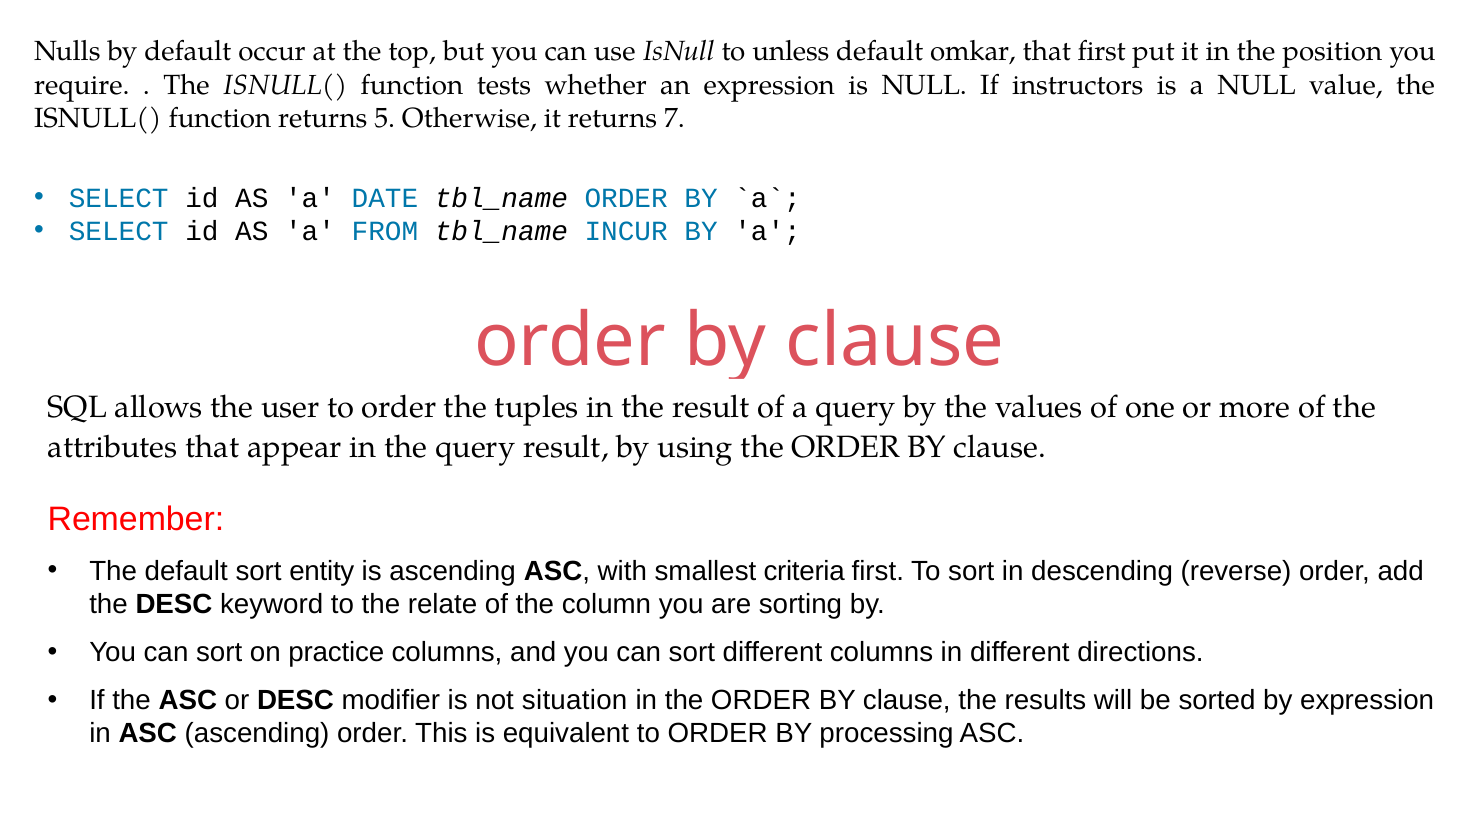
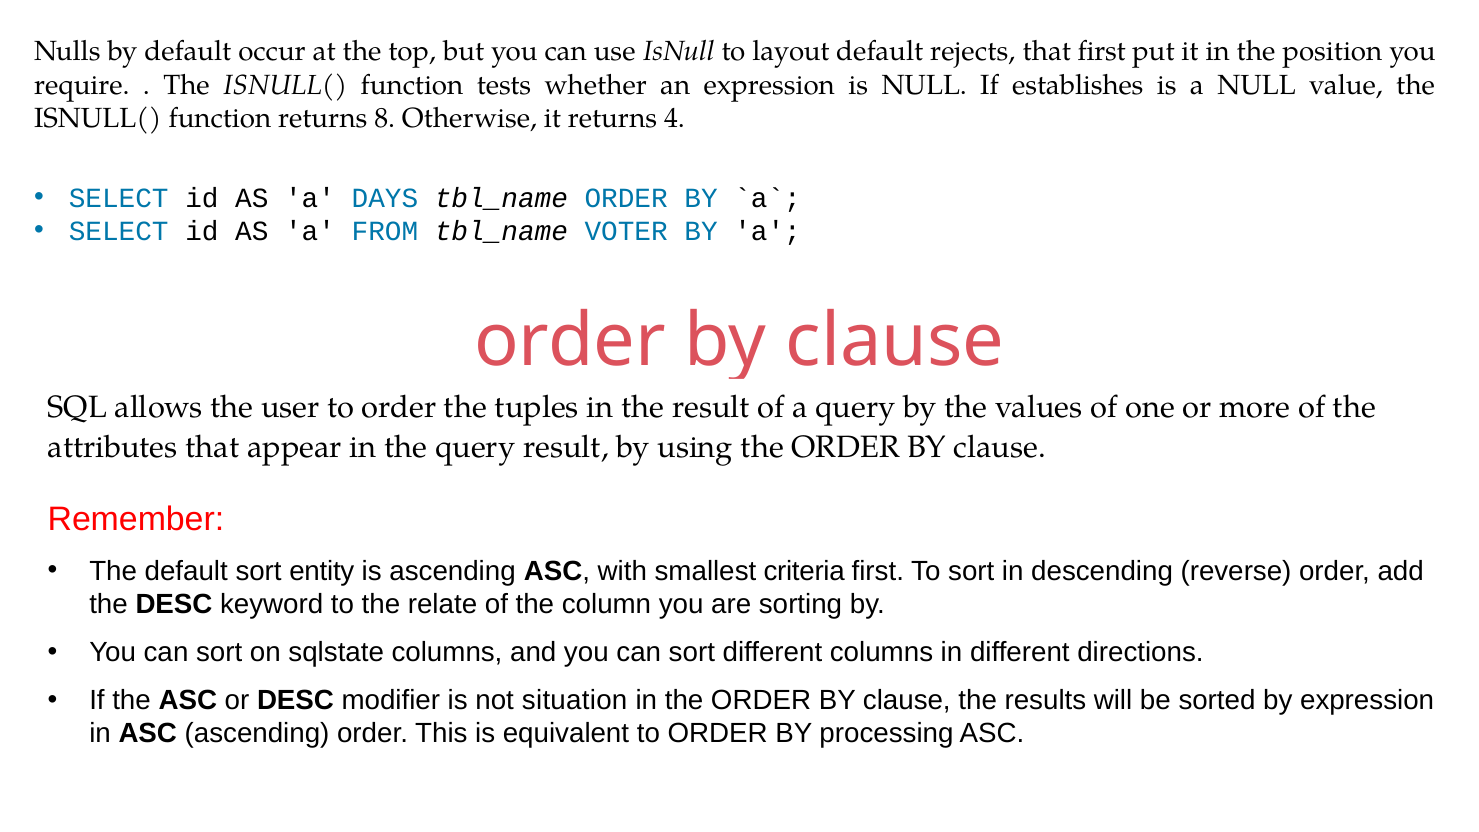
unless: unless -> layout
omkar: omkar -> rejects
instructors: instructors -> establishes
5: 5 -> 8
7: 7 -> 4
DATE: DATE -> DAYS
INCUR: INCUR -> VOTER
practice: practice -> sqlstate
